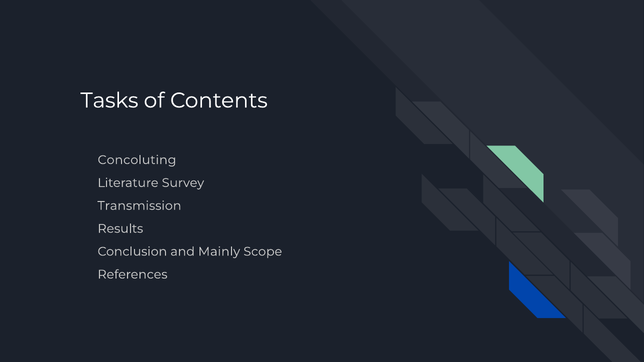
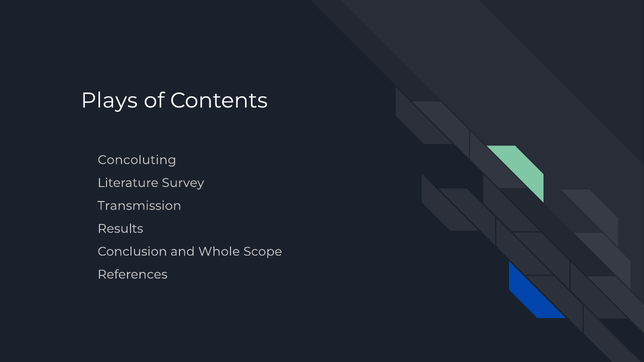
Tasks: Tasks -> Plays
Mainly: Mainly -> Whole
